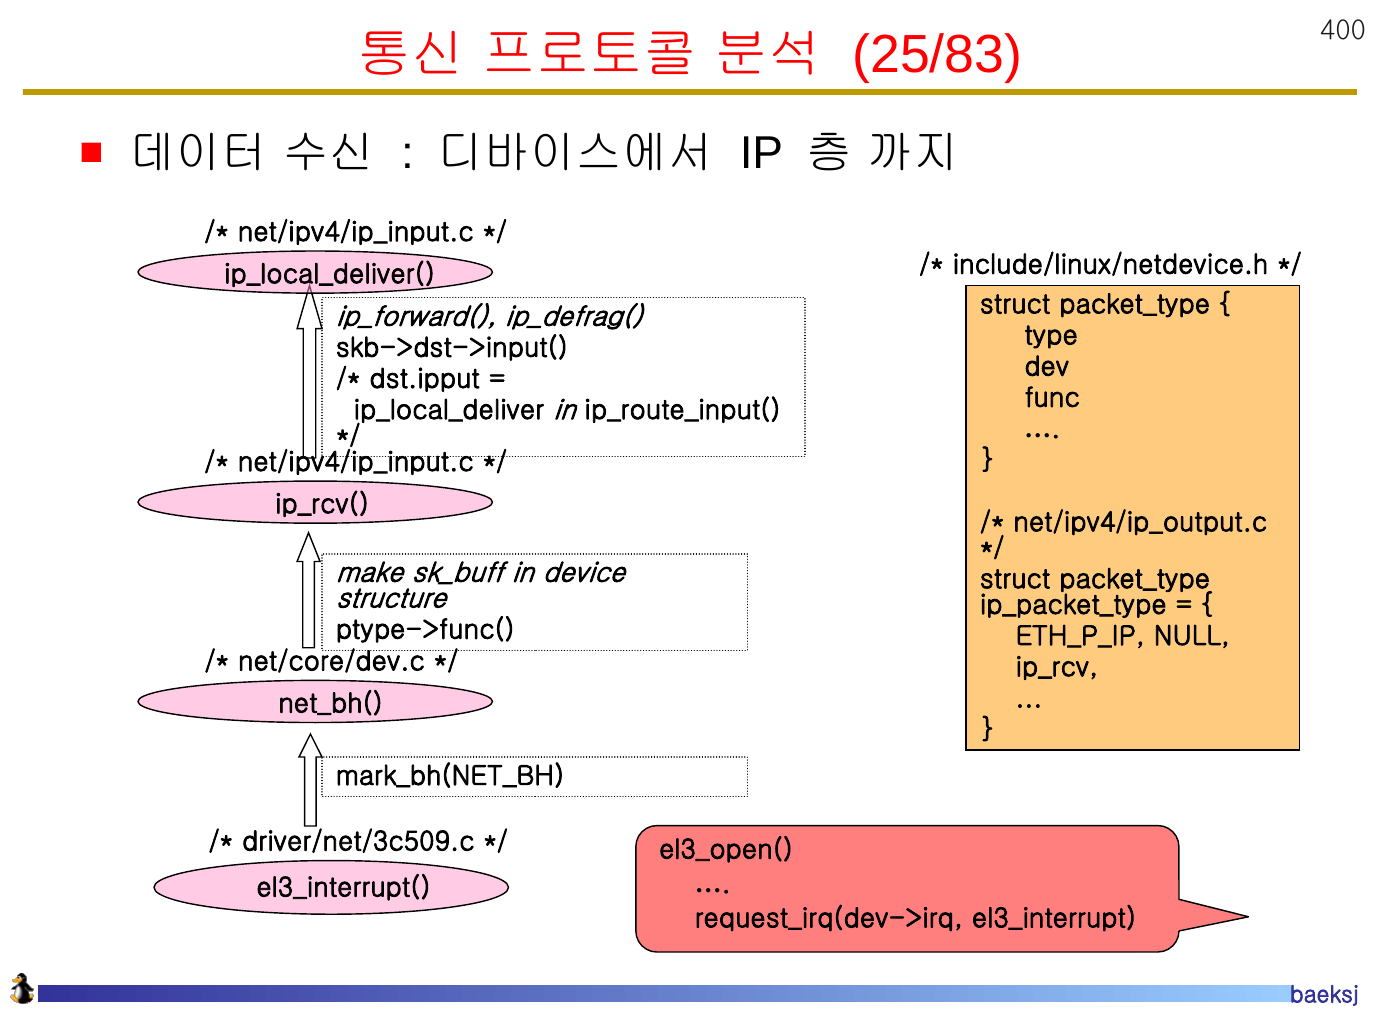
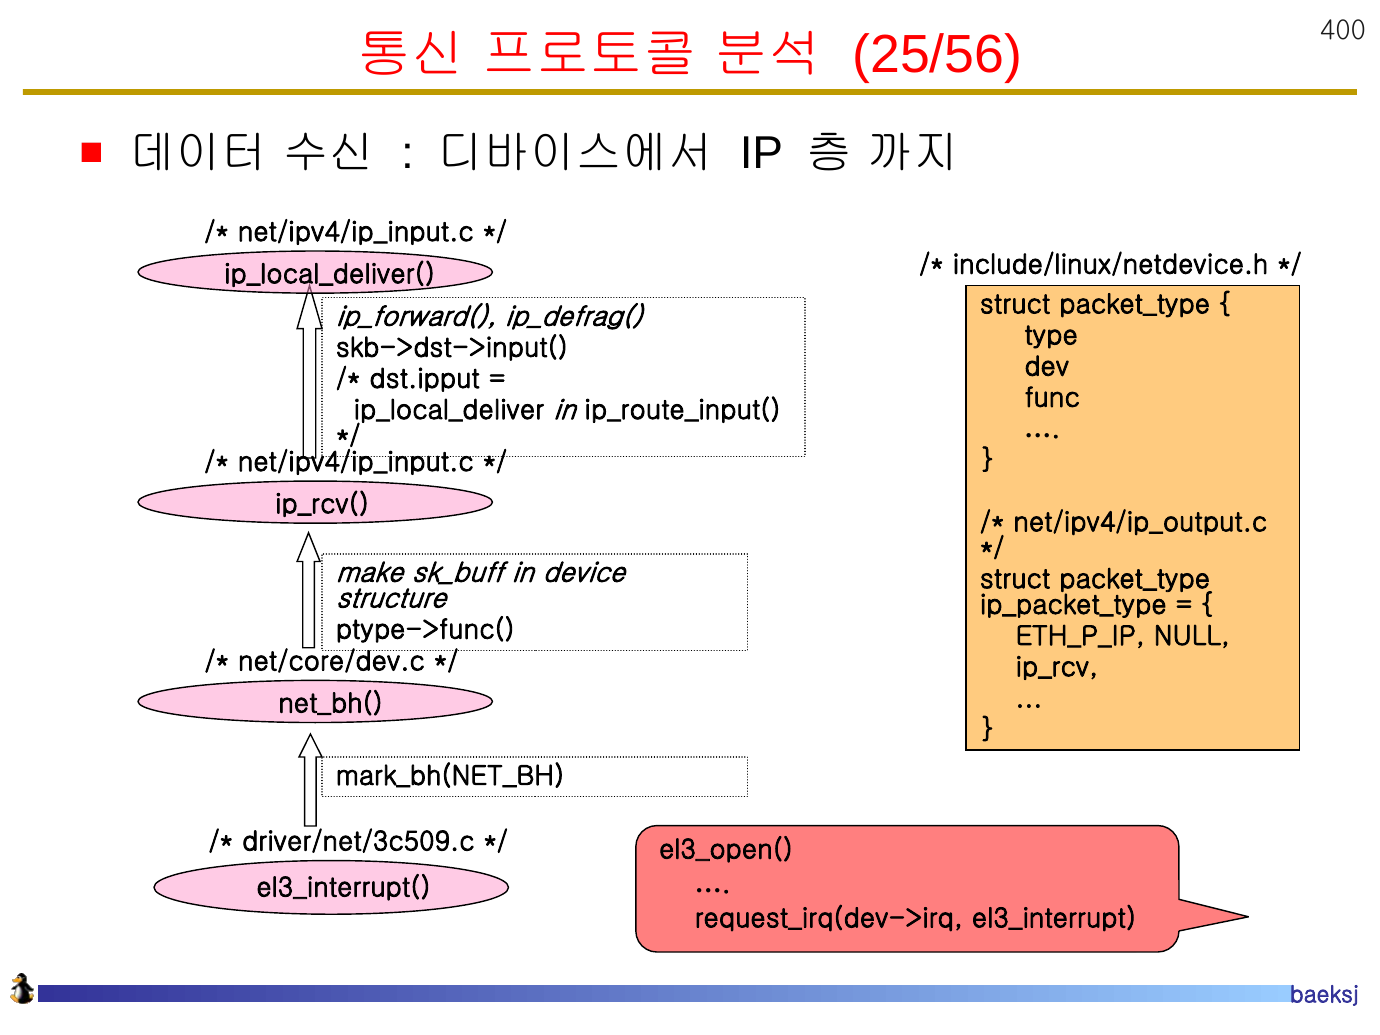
25/83: 25/83 -> 25/56
